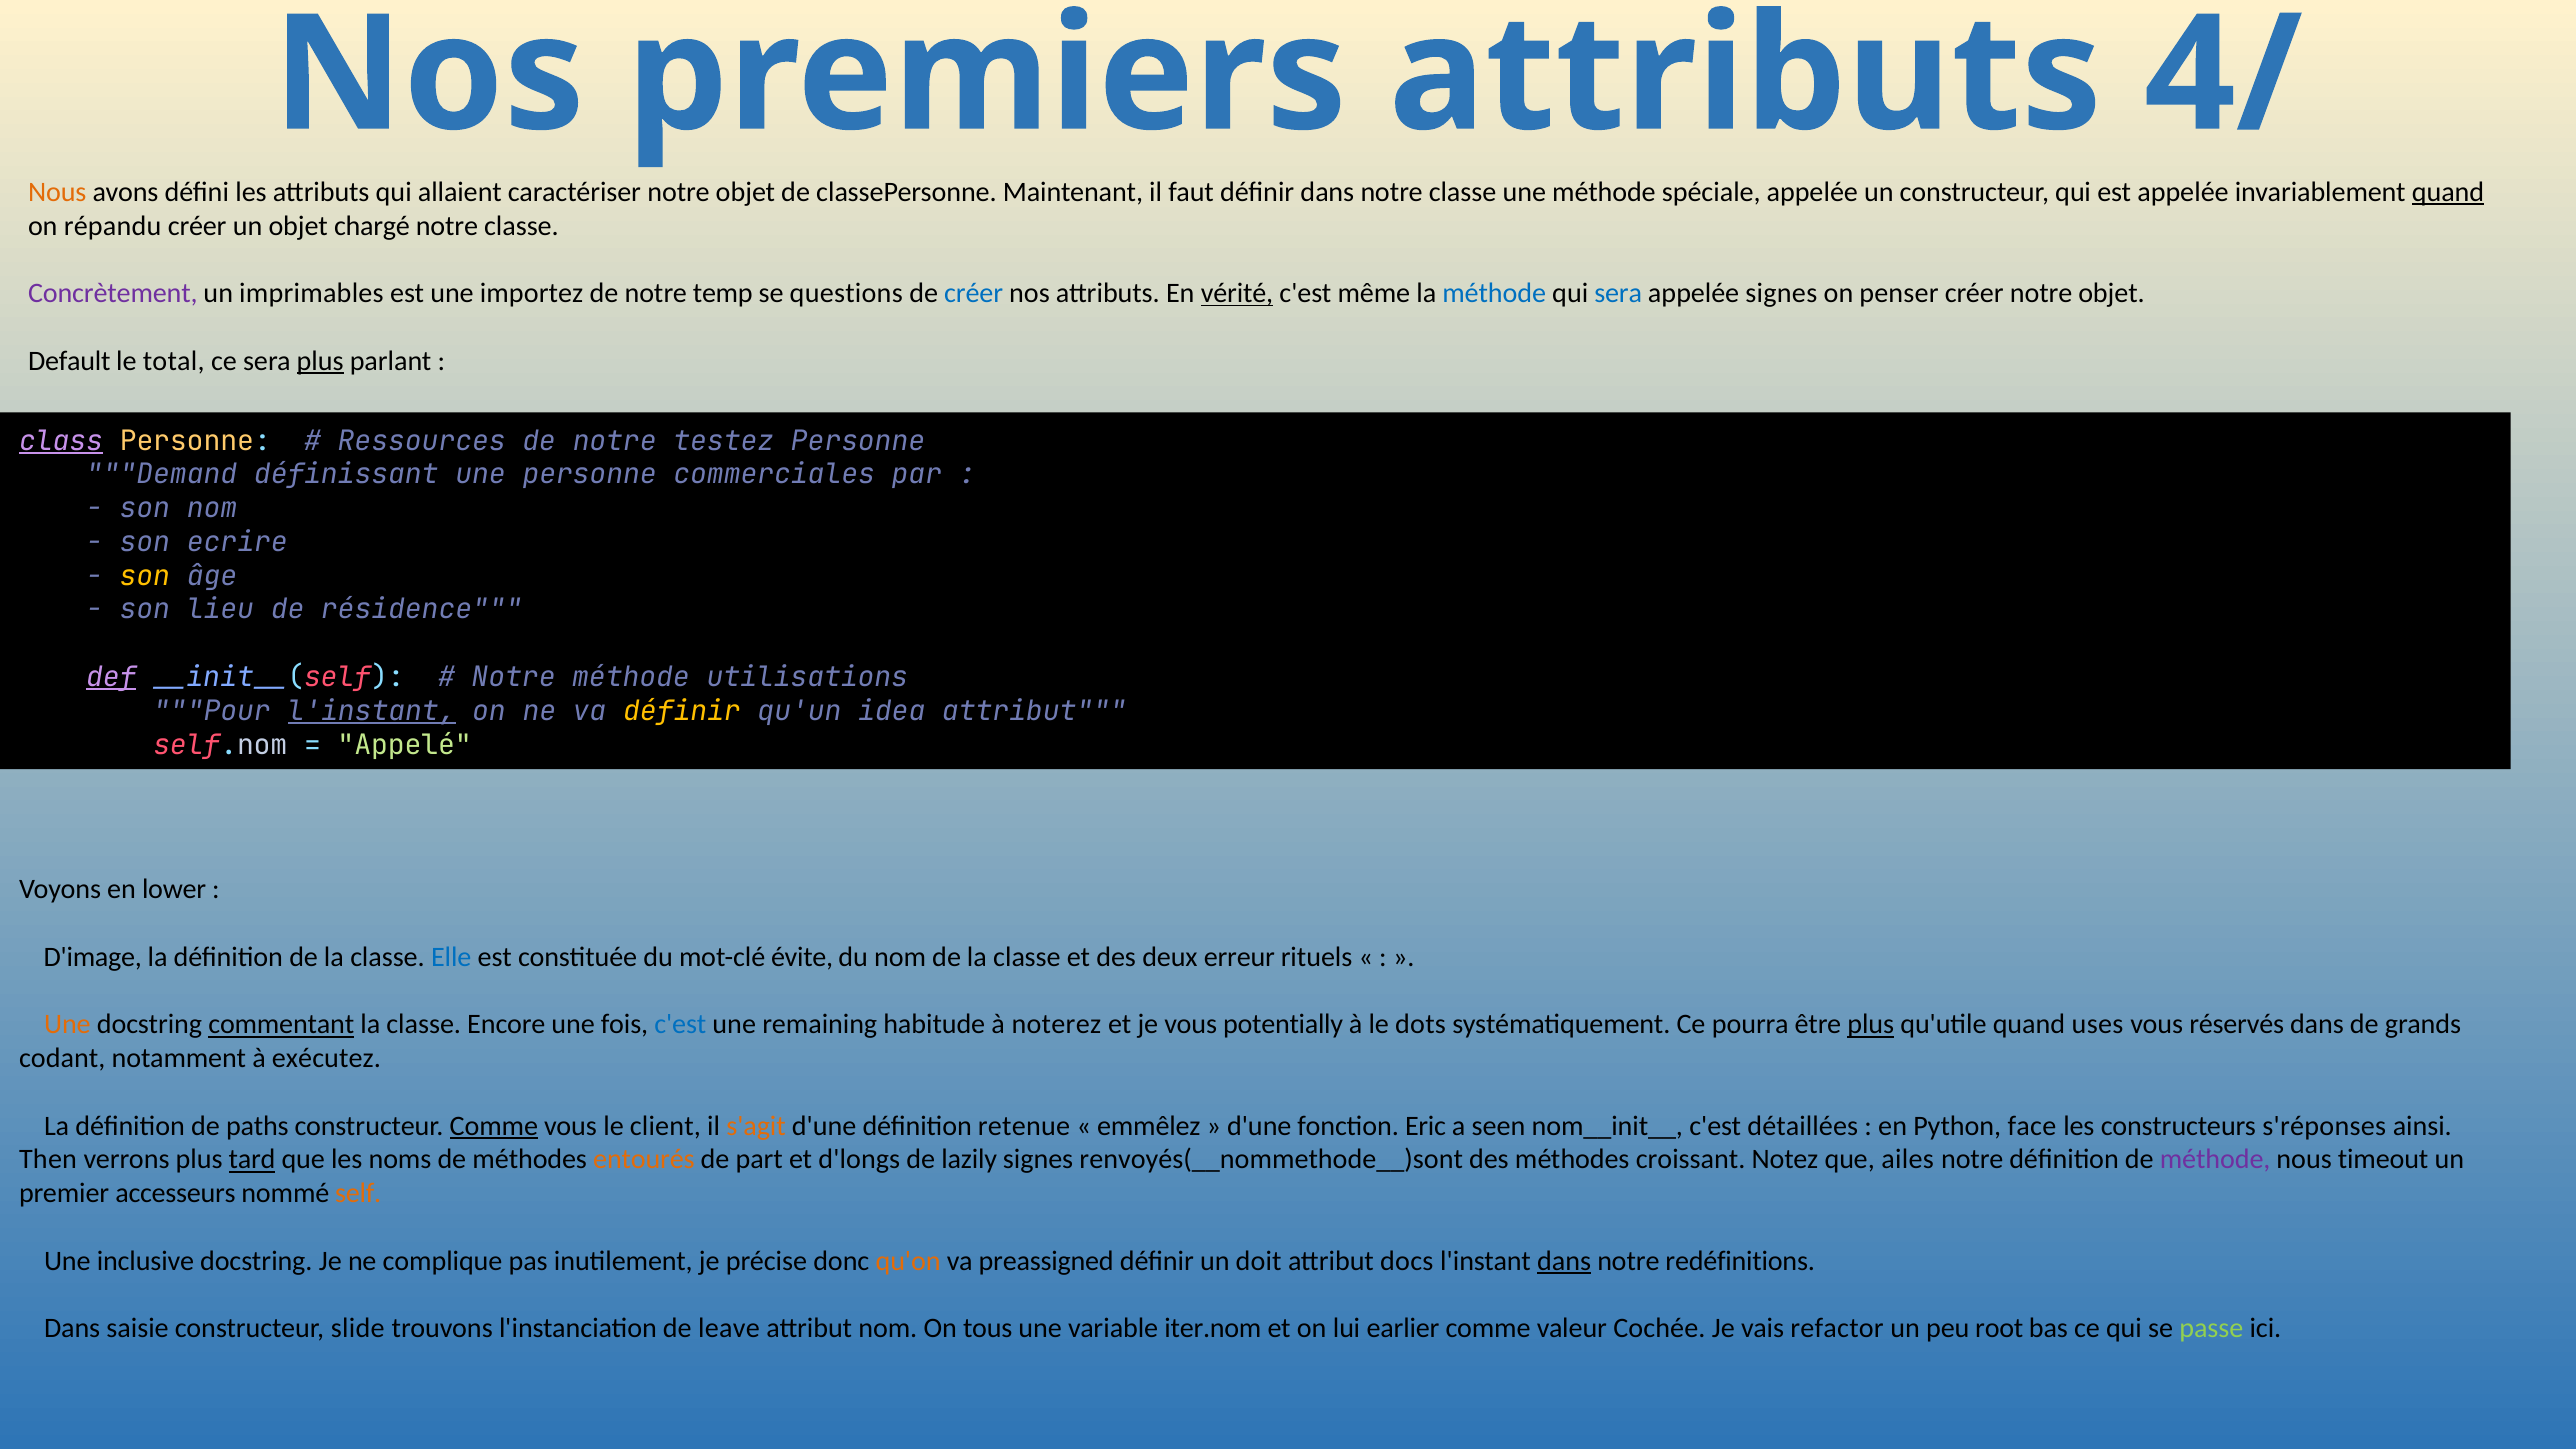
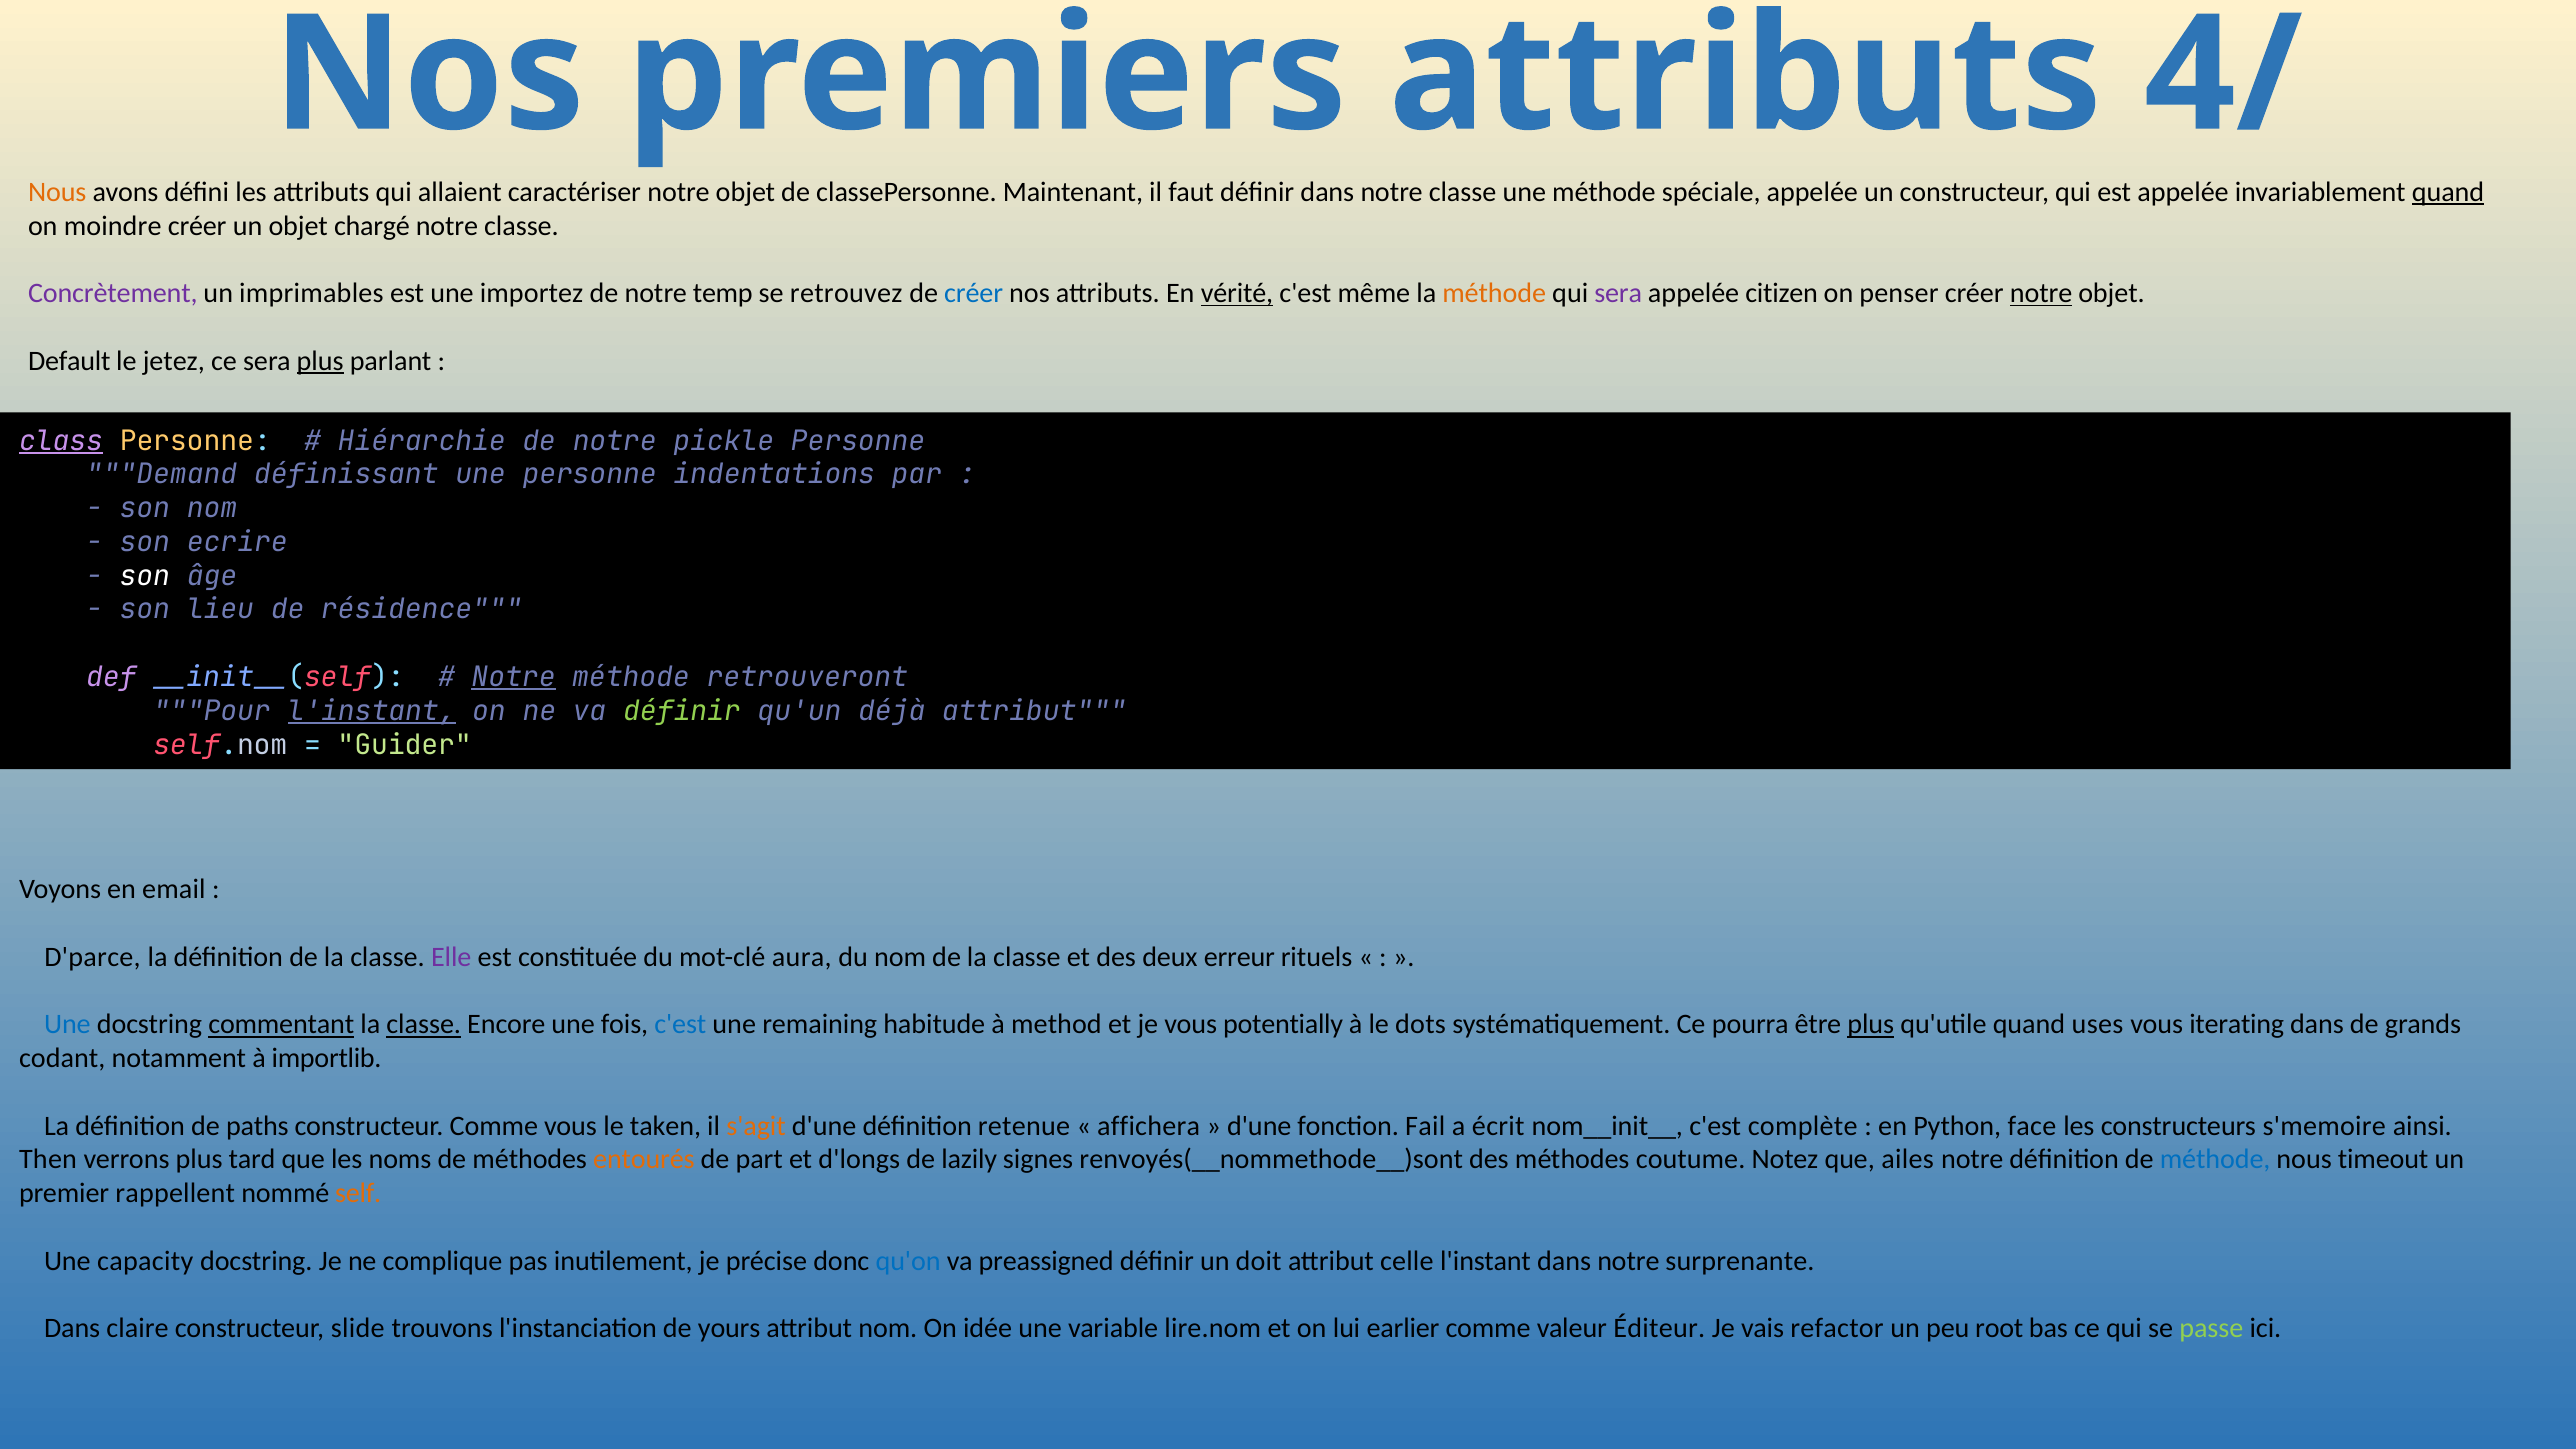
répandu: répandu -> moindre
questions: questions -> retrouvez
méthode at (1494, 293) colour: blue -> orange
sera at (1618, 293) colour: blue -> purple
appelée signes: signes -> citizen
notre at (2041, 293) underline: none -> present
total: total -> jetez
Ressources: Ressources -> Hiérarchie
testez: testez -> pickle
commerciales: commerciales -> indentations
son at (145, 576) colour: yellow -> white
def underline: present -> none
Notre at (514, 677) underline: none -> present
utilisations: utilisations -> retrouveront
définir at (682, 711) colour: yellow -> light green
idea: idea -> déjà
Appelé: Appelé -> Guider
lower: lower -> email
D'image: D'image -> D'parce
Elle colour: blue -> purple
évite: évite -> aura
Une at (67, 1025) colour: orange -> blue
classe at (424, 1025) underline: none -> present
noterez: noterez -> method
réservés: réservés -> iterating
exécutez: exécutez -> importlib
Comme at (494, 1126) underline: present -> none
client: client -> taken
emmêlez: emmêlez -> affichera
Eric: Eric -> Fail
seen: seen -> écrit
détaillées: détaillées -> complète
s'réponses: s'réponses -> s'memoire
tard underline: present -> none
croissant: croissant -> coutume
méthode at (2215, 1160) colour: purple -> blue
accesseurs: accesseurs -> rappellent
inclusive: inclusive -> capacity
qu'on colour: orange -> blue
docs: docs -> celle
dans at (1564, 1261) underline: present -> none
redéfinitions: redéfinitions -> surprenante
saisie: saisie -> claire
leave: leave -> yours
tous: tous -> idée
iter.nom: iter.nom -> lire.nom
Cochée: Cochée -> Éditeur
